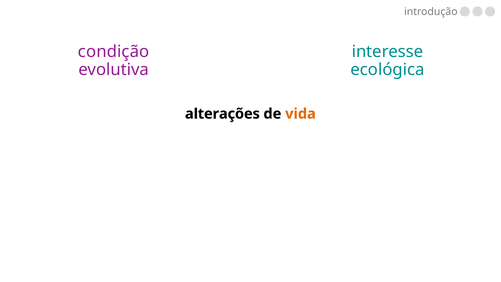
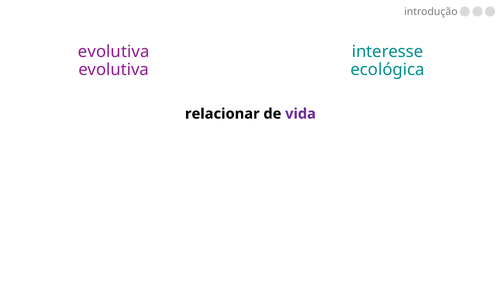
condição at (114, 52): condição -> evolutiva
alterações: alterações -> relacionar
vida colour: orange -> purple
